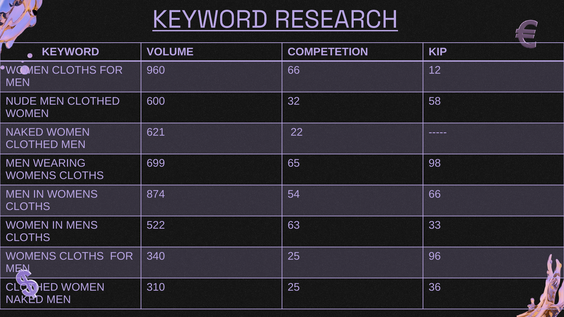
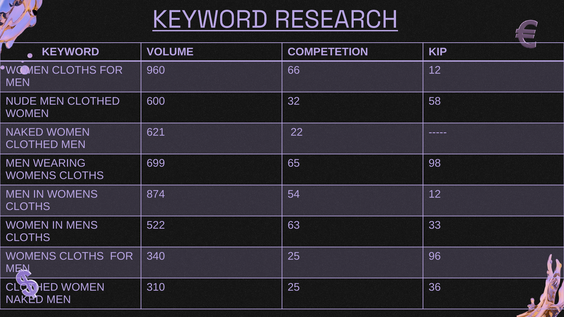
54 66: 66 -> 12
